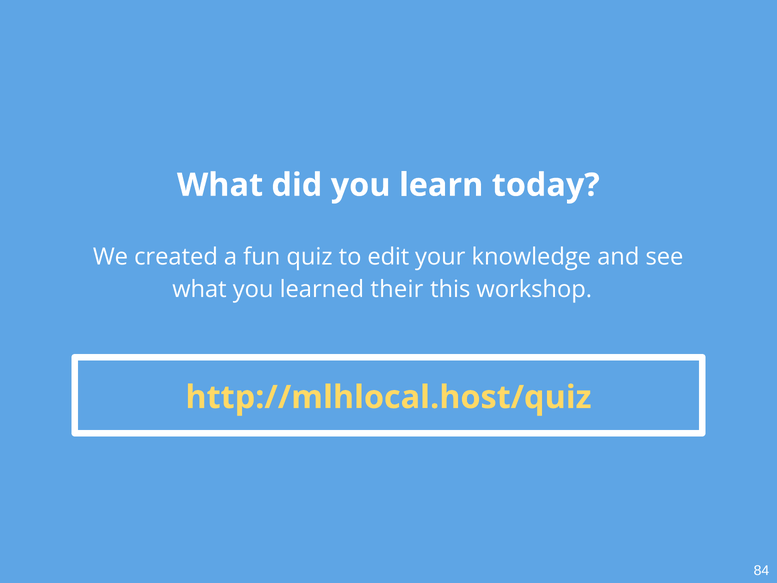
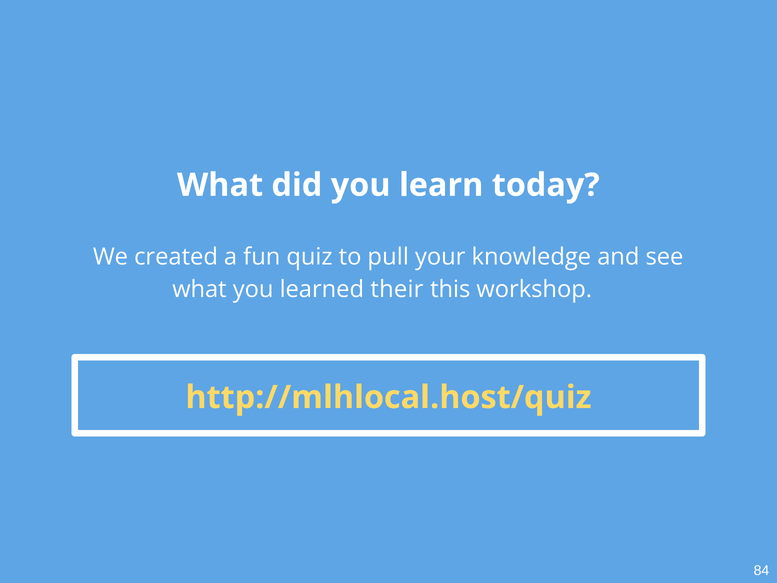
edit: edit -> pull
